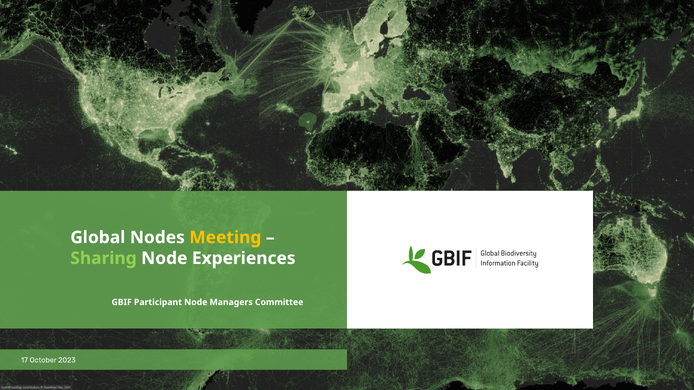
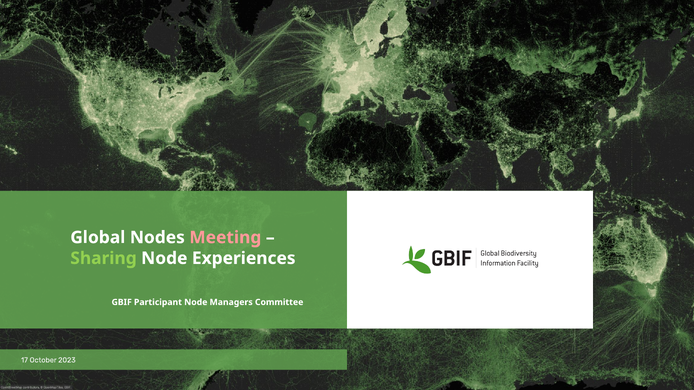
Meeting colour: yellow -> pink
